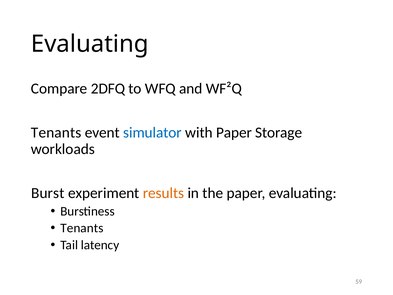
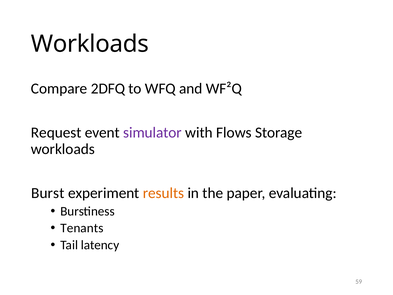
Evaluating at (90, 44): Evaluating -> Workloads
Tenants at (56, 133): Tenants -> Request
simulator colour: blue -> purple
with Paper: Paper -> Flows
